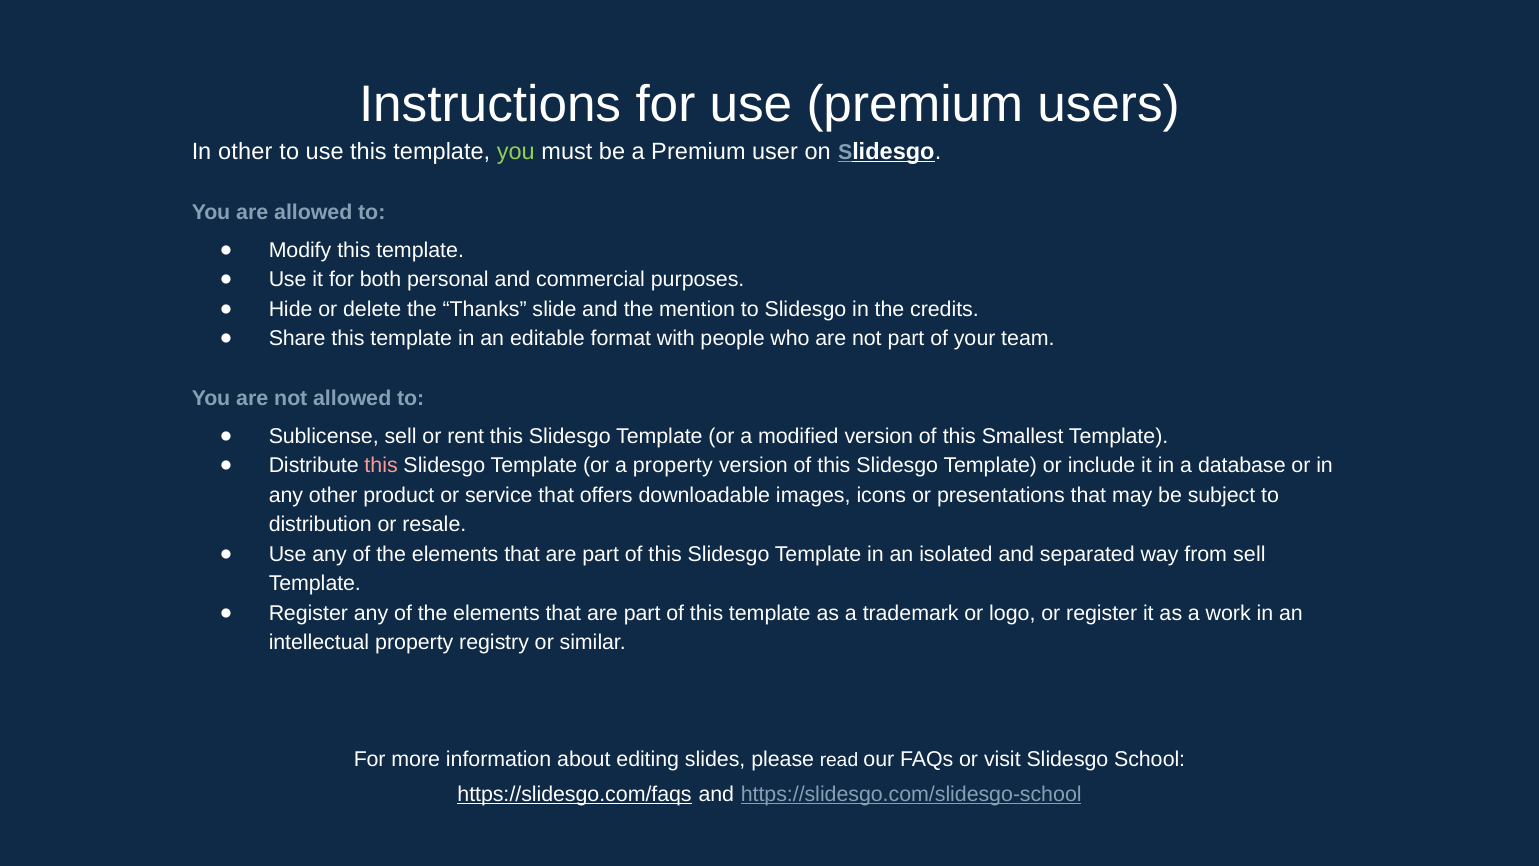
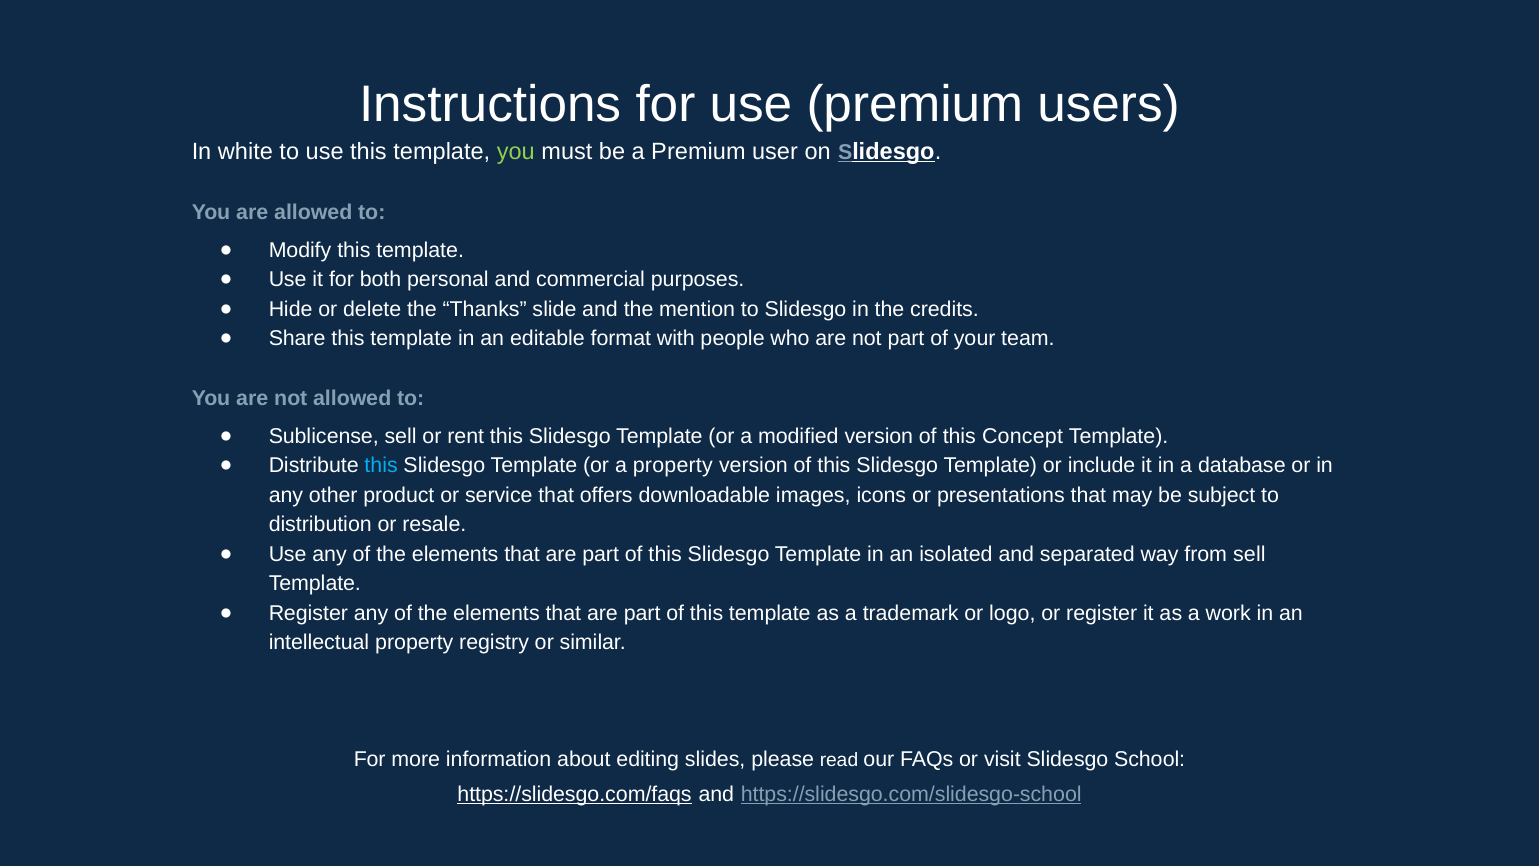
In other: other -> white
Smallest: Smallest -> Concept
this at (381, 466) colour: pink -> light blue
